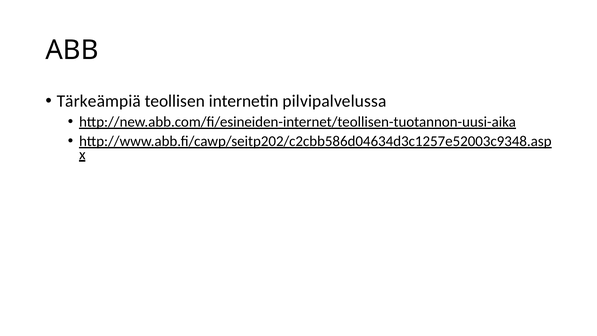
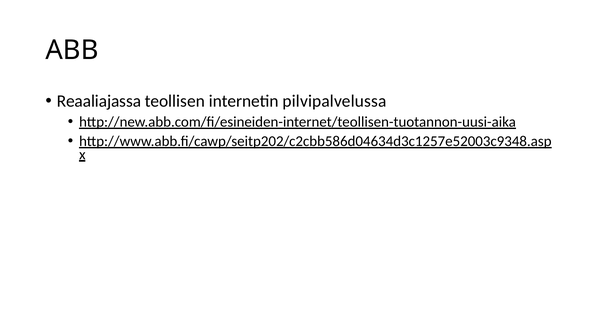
Tärkeämpiä: Tärkeämpiä -> Reaaliajassa
